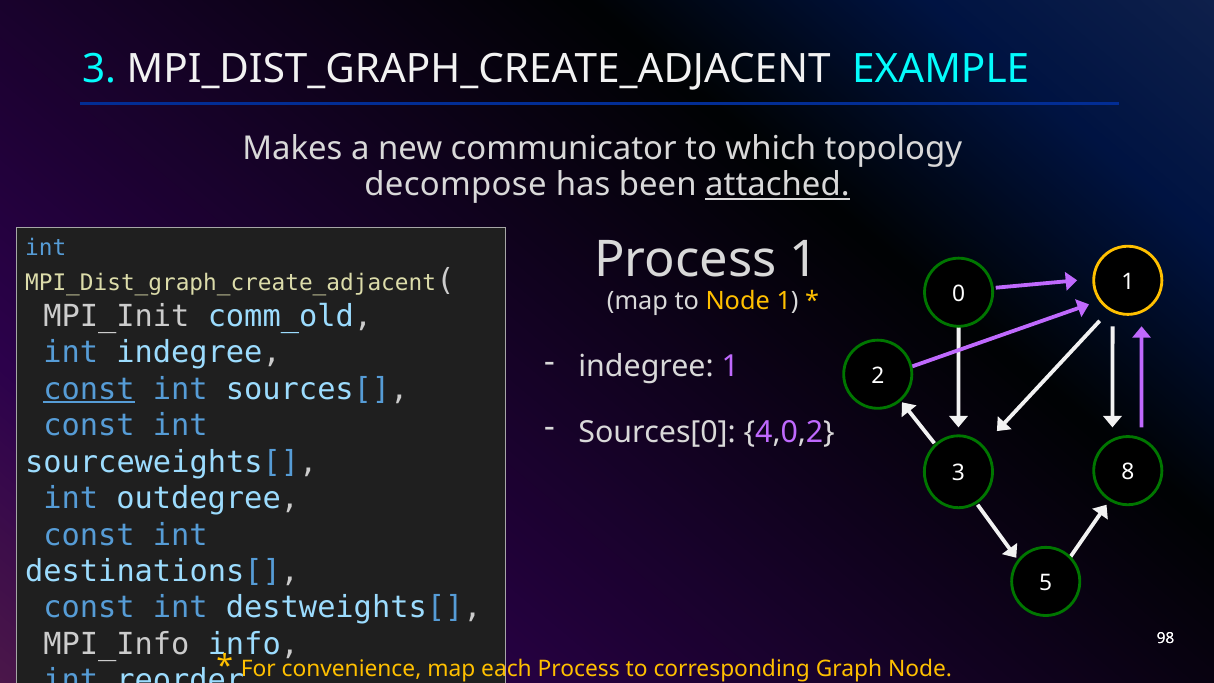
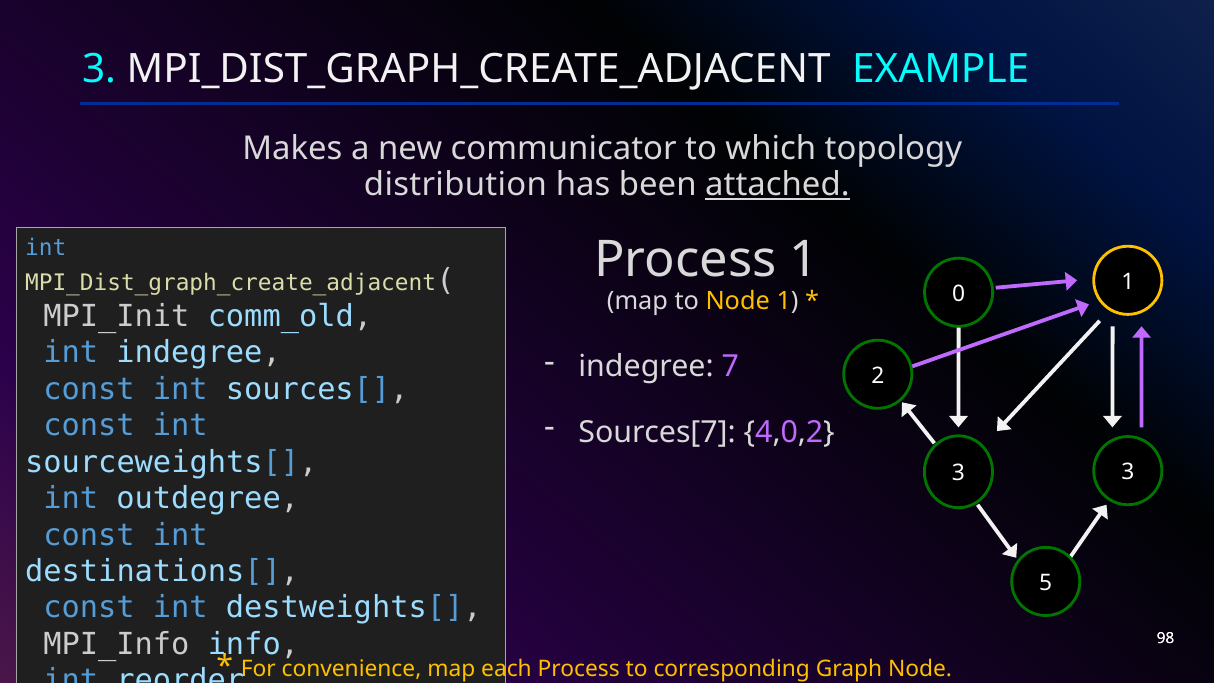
decompose: decompose -> distribution
indegree 1: 1 -> 7
const at (89, 389) underline: present -> none
Sources[0: Sources[0 -> Sources[7
3 8: 8 -> 3
